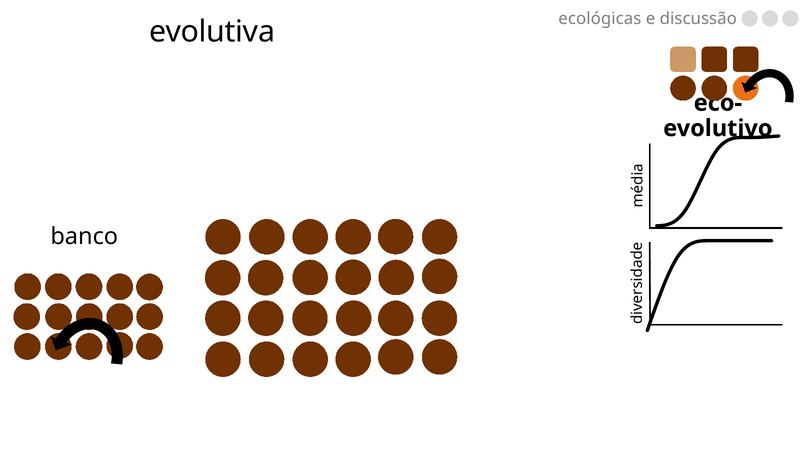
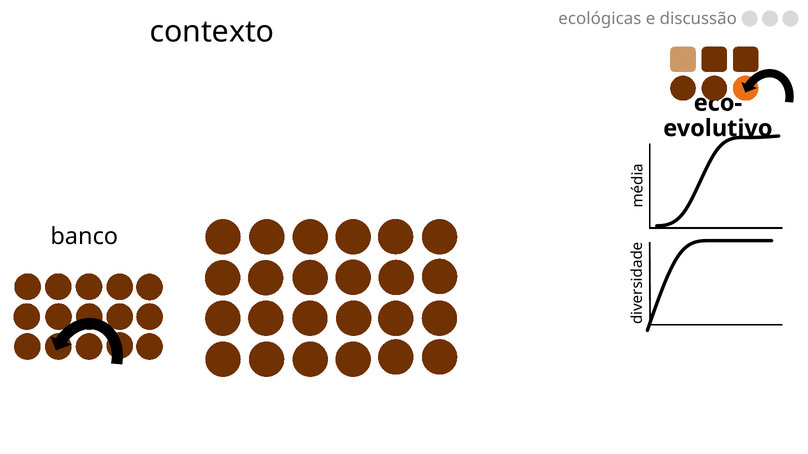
evolutiva: evolutiva -> contexto
